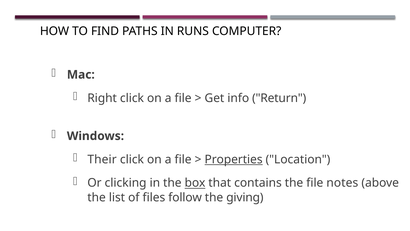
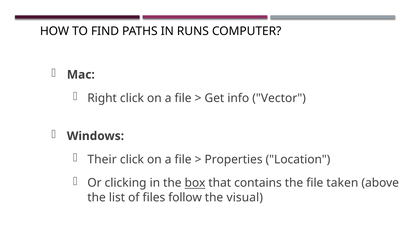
Return: Return -> Vector
Properties underline: present -> none
notes: notes -> taken
giving: giving -> visual
